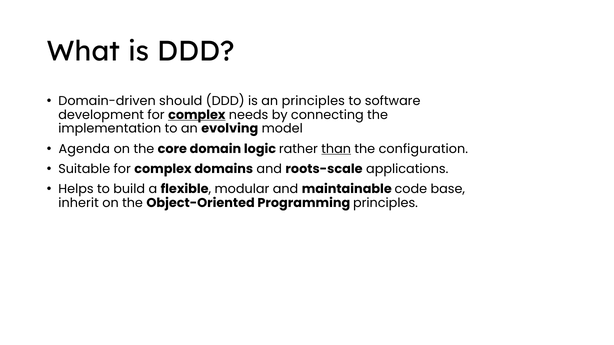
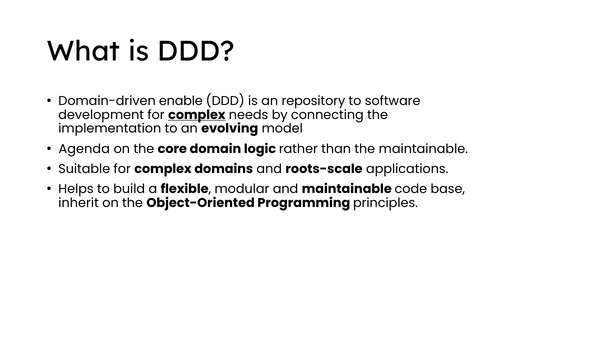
should: should -> enable
an principles: principles -> repository
than underline: present -> none
the configuration: configuration -> maintainable
